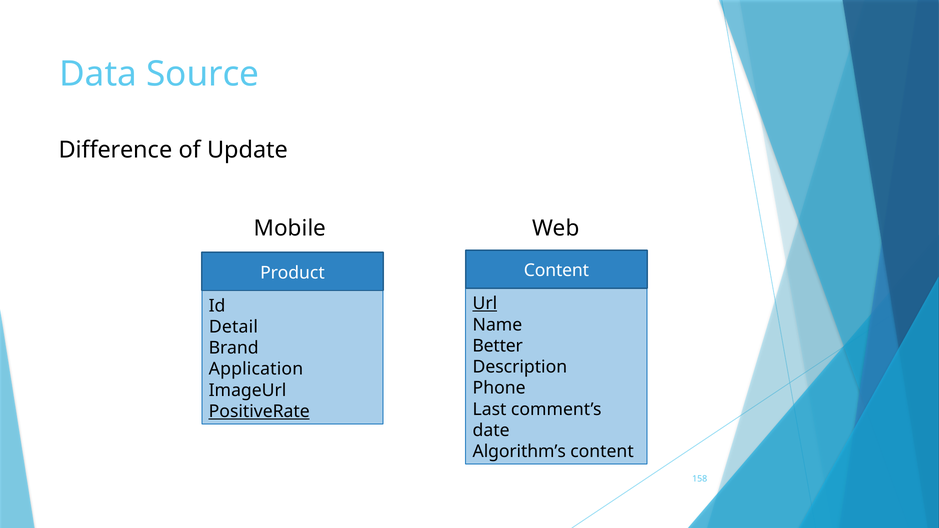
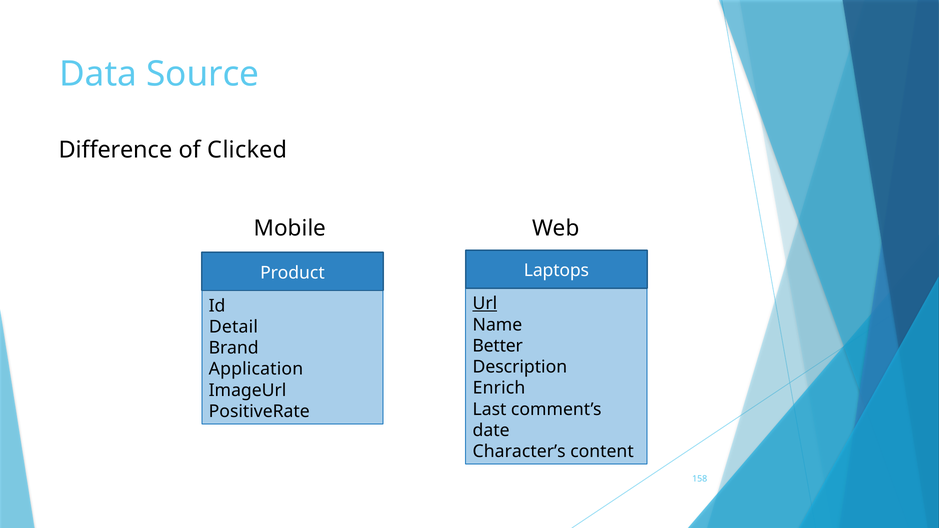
Update: Update -> Clicked
Content at (556, 271): Content -> Laptops
Phone: Phone -> Enrich
PositiveRate underline: present -> none
Algorithm’s: Algorithm’s -> Character’s
